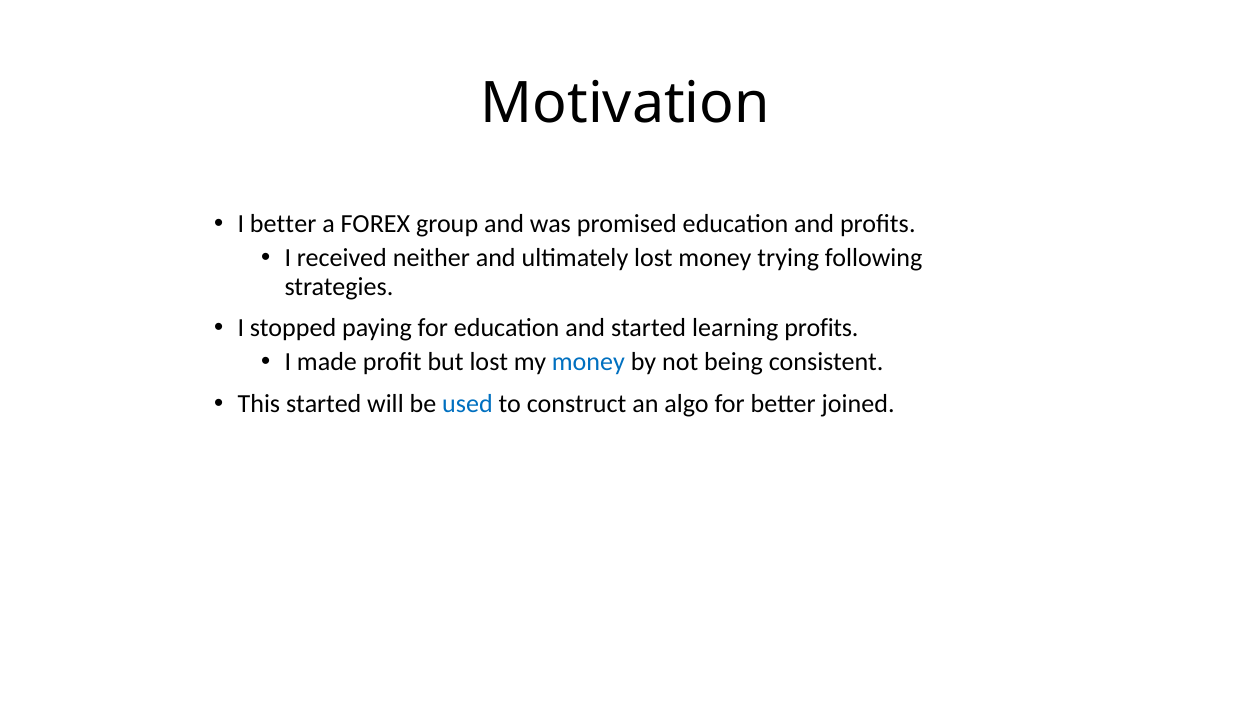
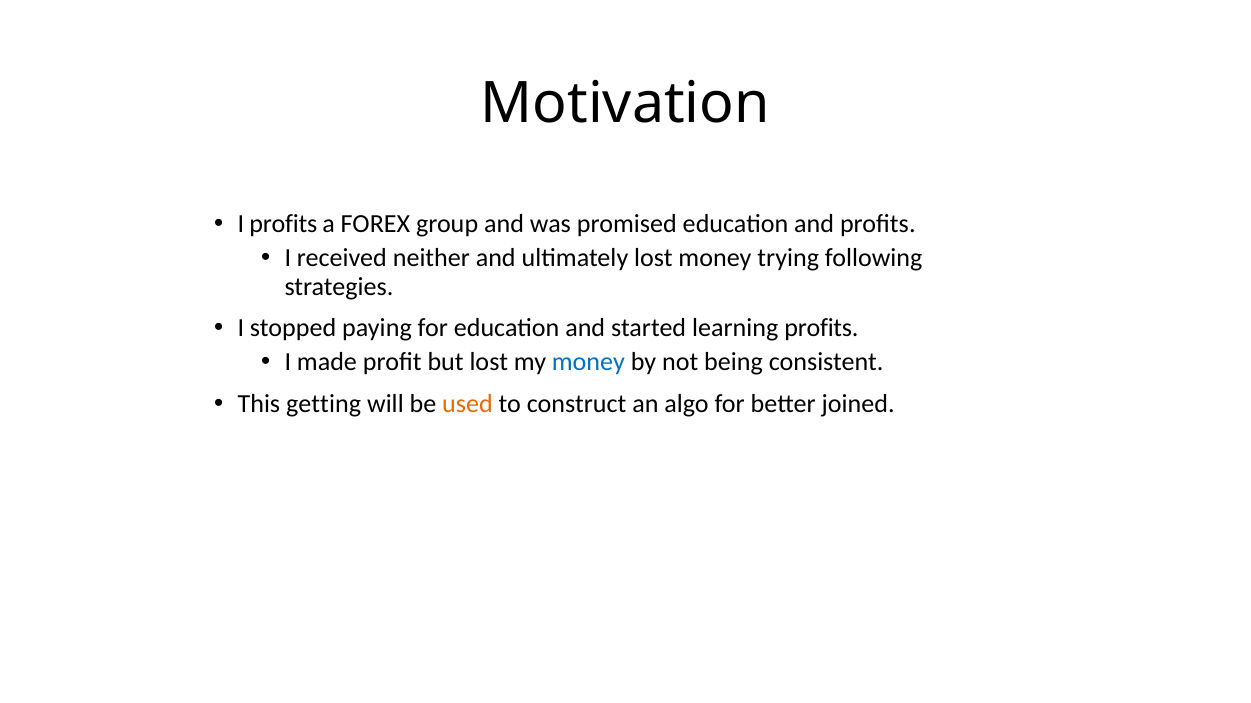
I better: better -> profits
This started: started -> getting
used colour: blue -> orange
